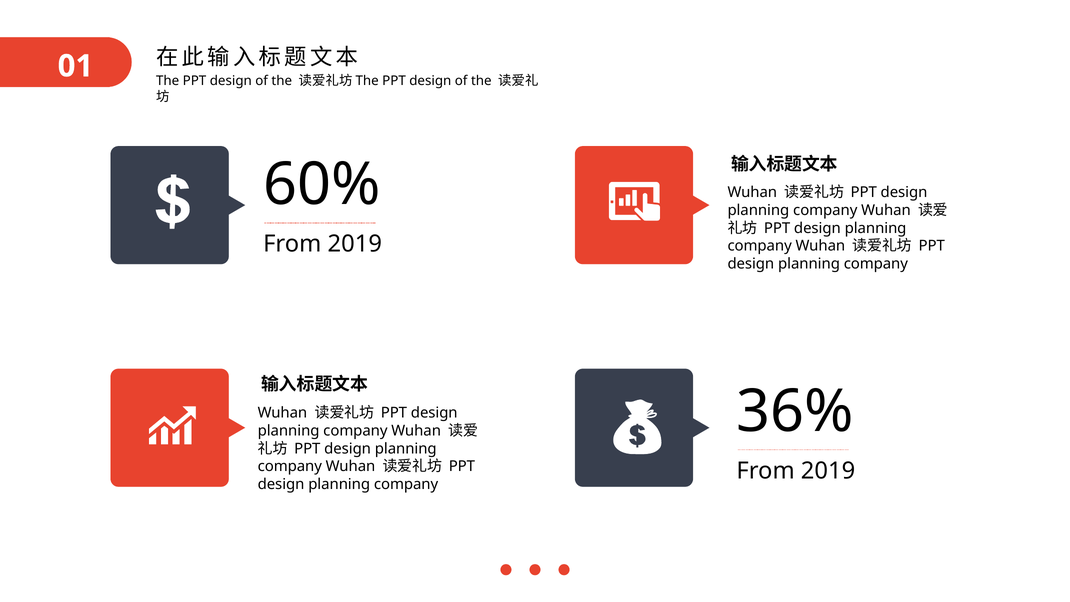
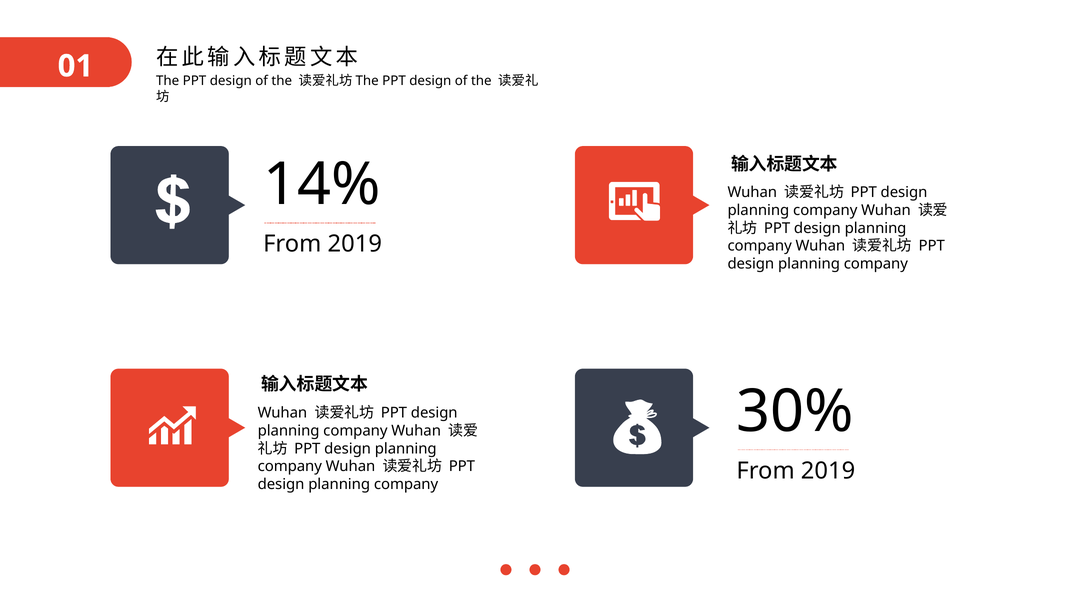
60%: 60% -> 14%
36%: 36% -> 30%
